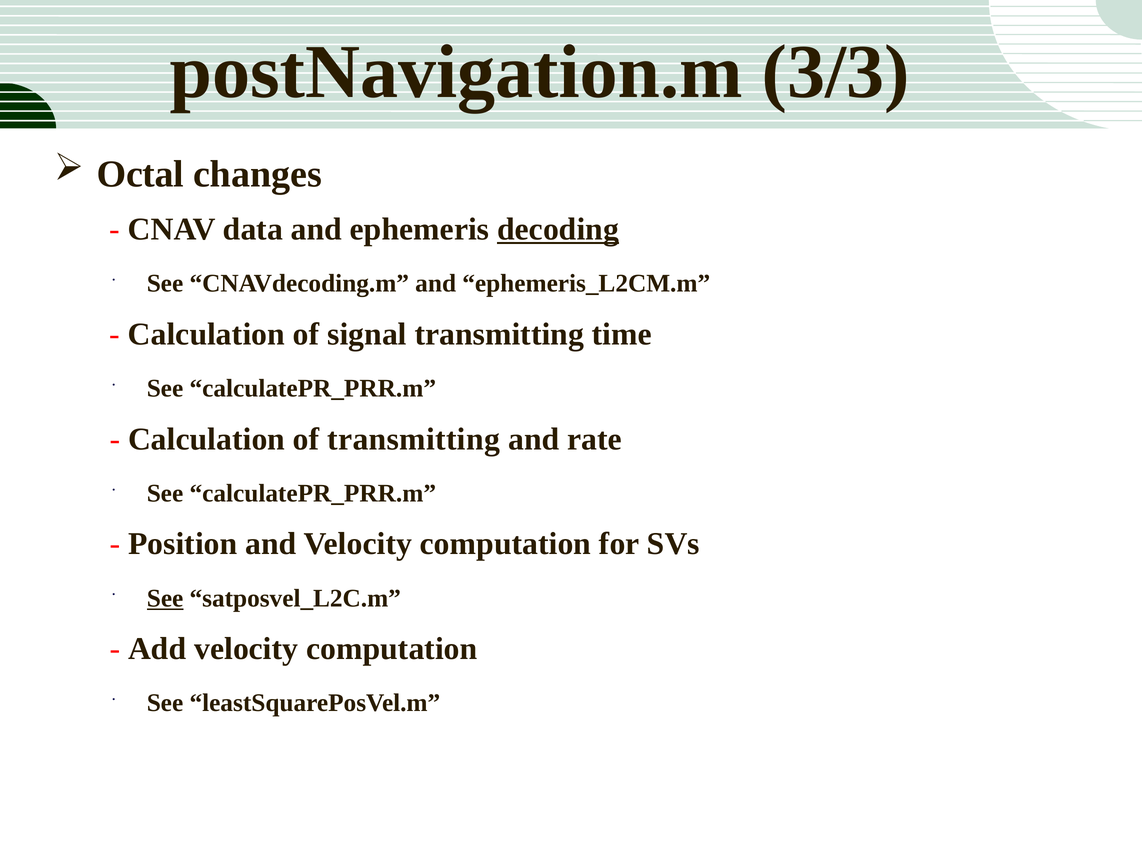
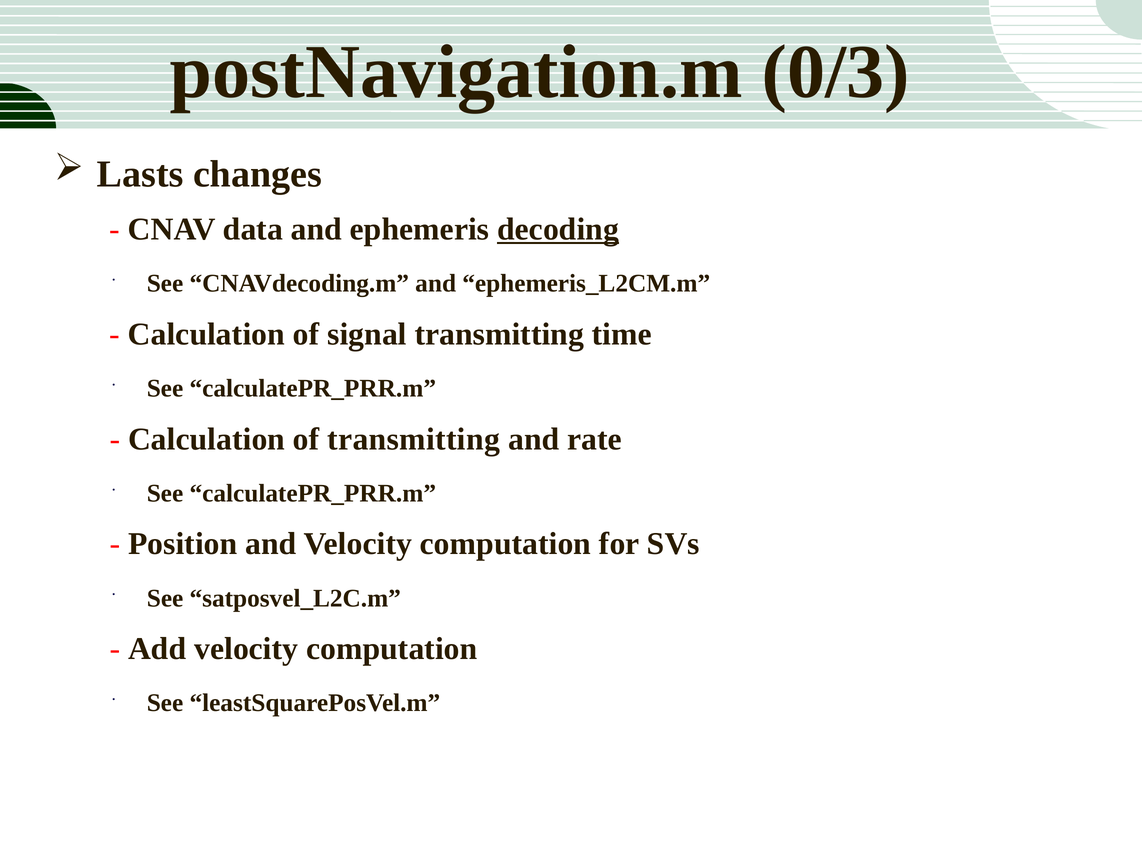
3/3: 3/3 -> 0/3
Octal: Octal -> Lasts
See at (165, 598) underline: present -> none
